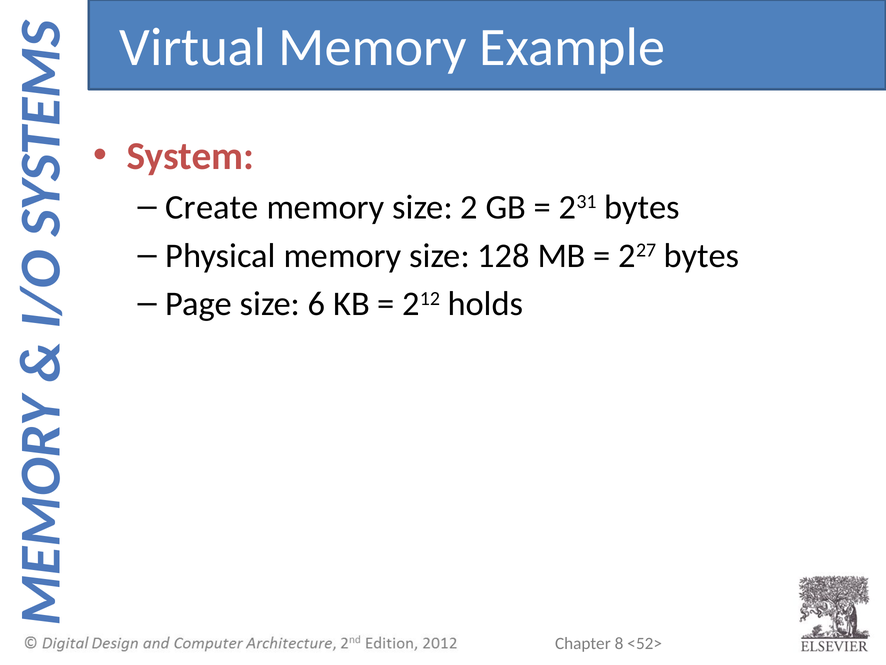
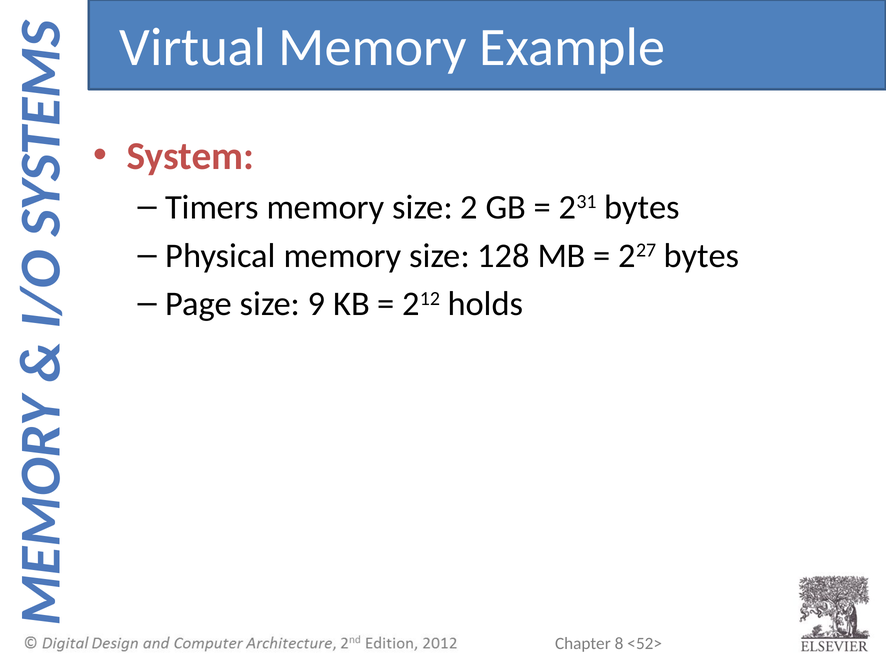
Create: Create -> Timers
6: 6 -> 9
